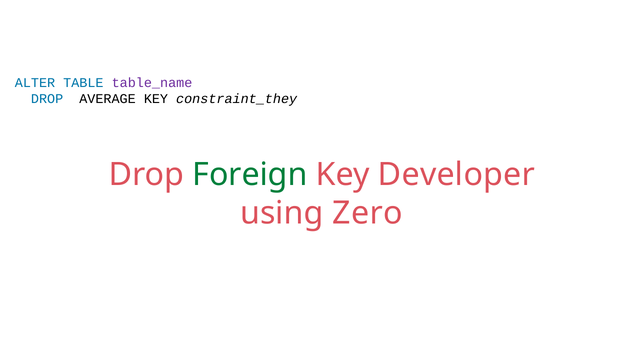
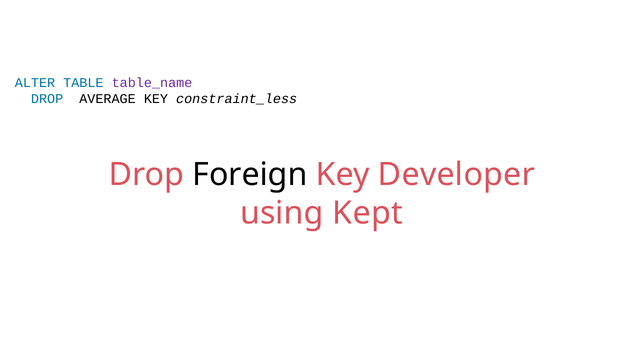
constraint_they: constraint_they -> constraint_less
Foreign colour: green -> black
Zero: Zero -> Kept
